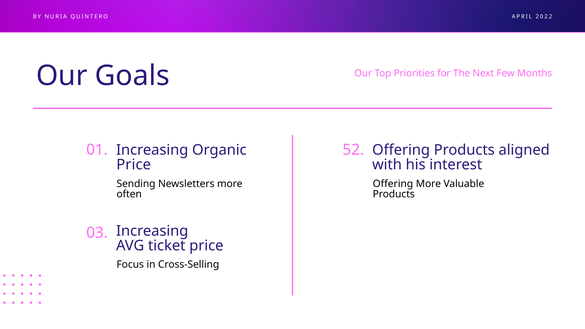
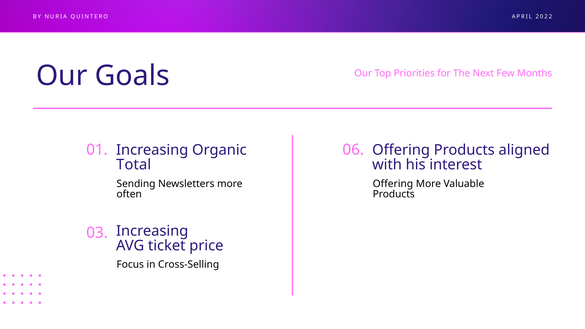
52: 52 -> 06
Price at (134, 165): Price -> Total
